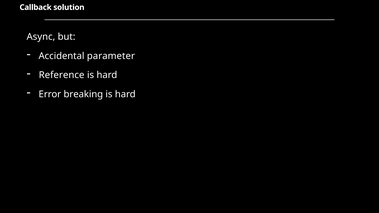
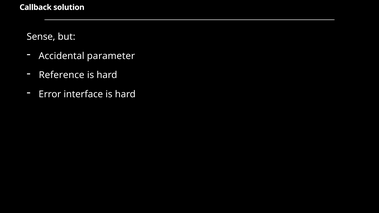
Async: Async -> Sense
breaking: breaking -> interface
